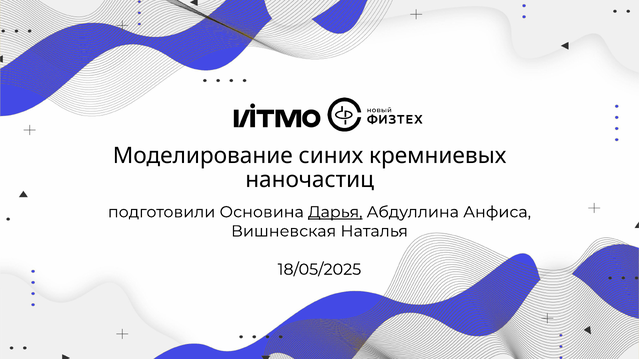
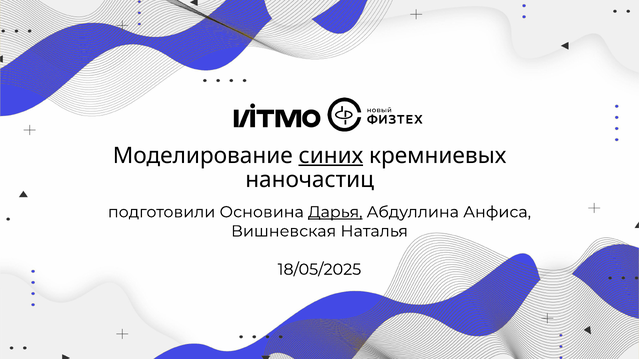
синих underline: none -> present
